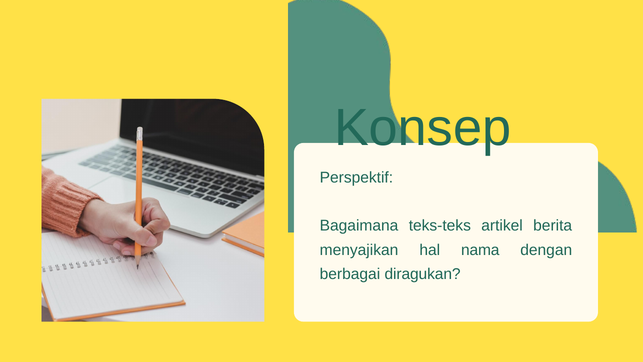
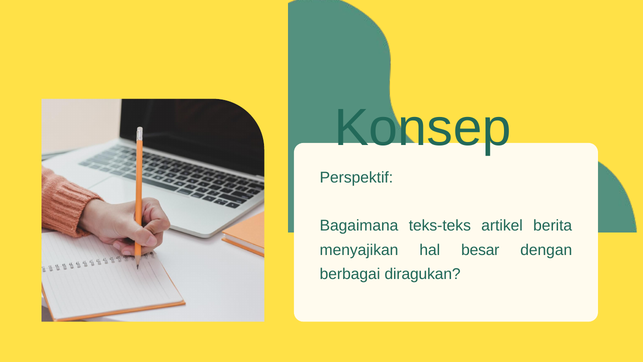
nama: nama -> besar
